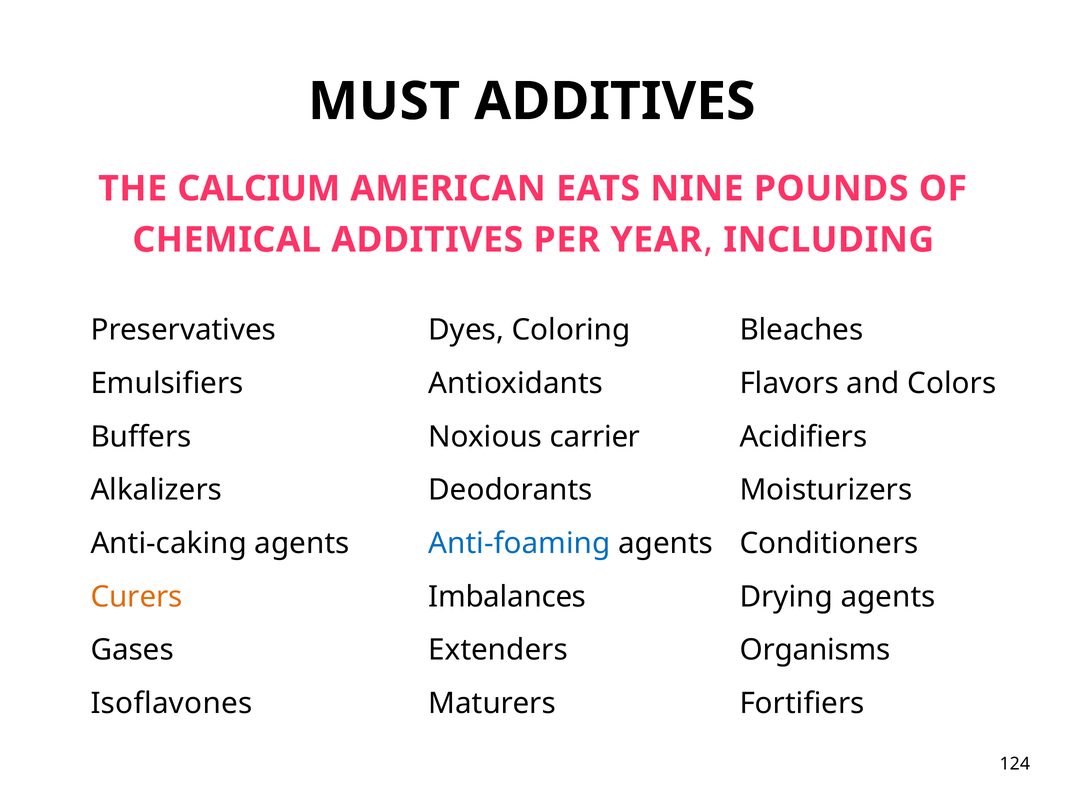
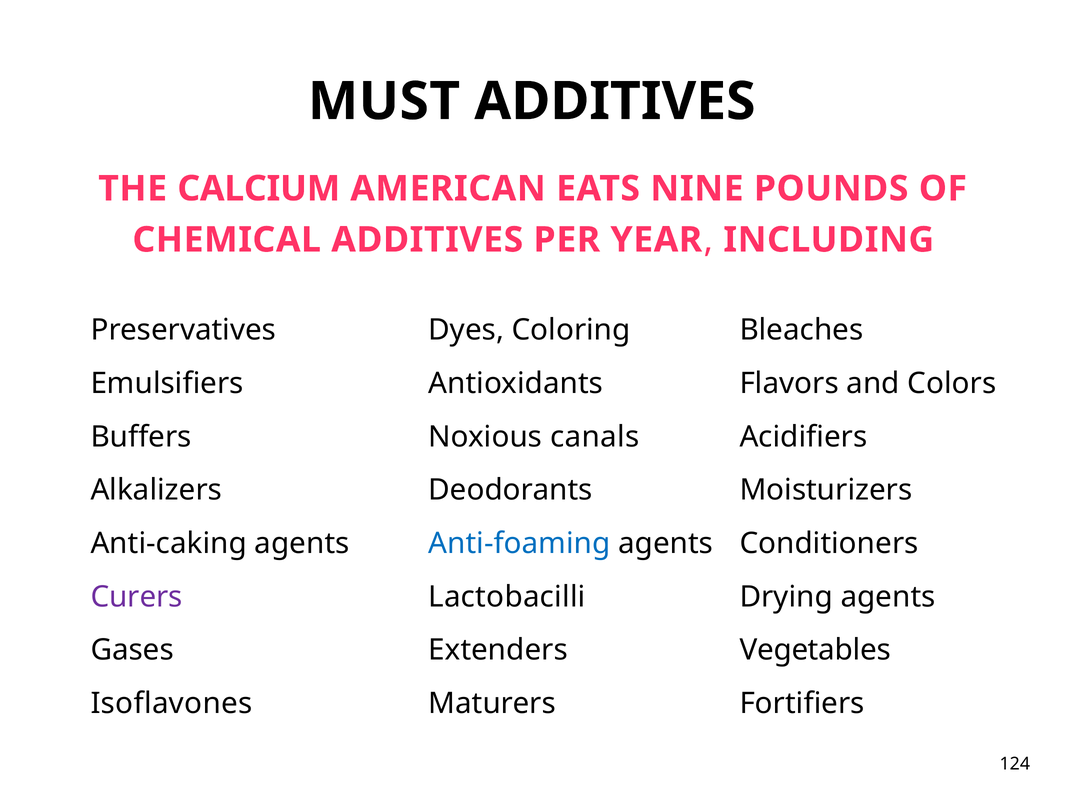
carrier: carrier -> canals
Curers colour: orange -> purple
Imbalances: Imbalances -> Lactobacilli
Organisms: Organisms -> Vegetables
